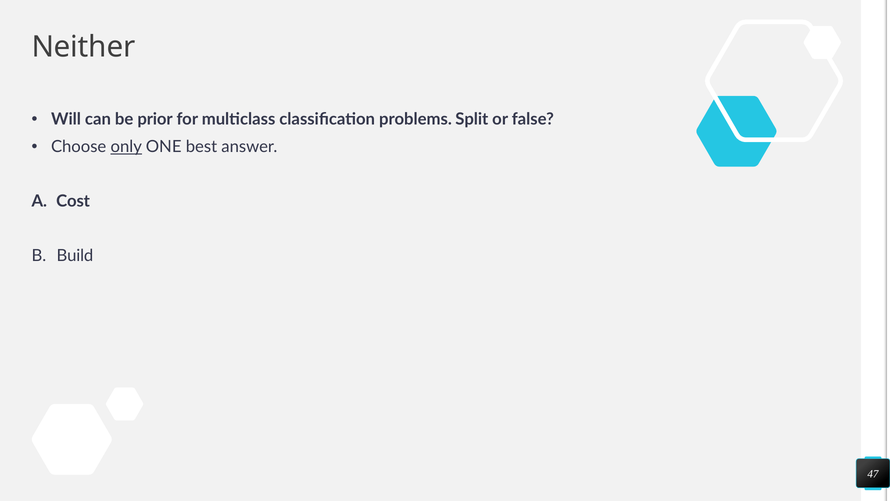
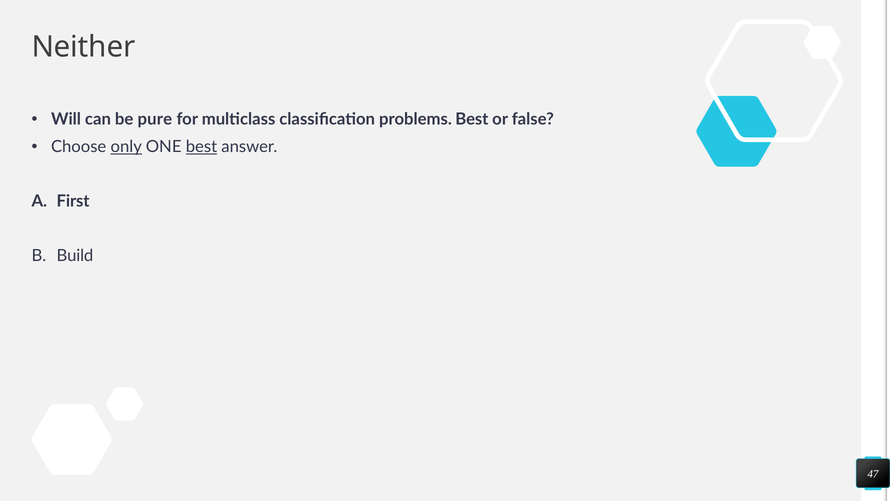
prior: prior -> pure
problems Split: Split -> Best
best at (201, 147) underline: none -> present
Cost: Cost -> First
